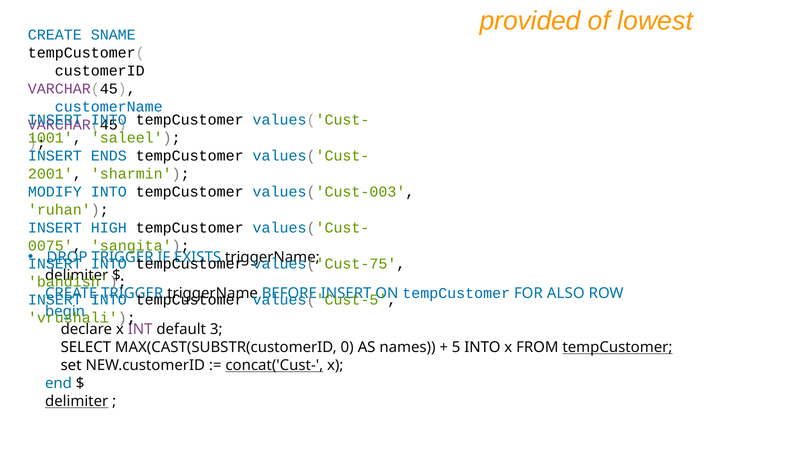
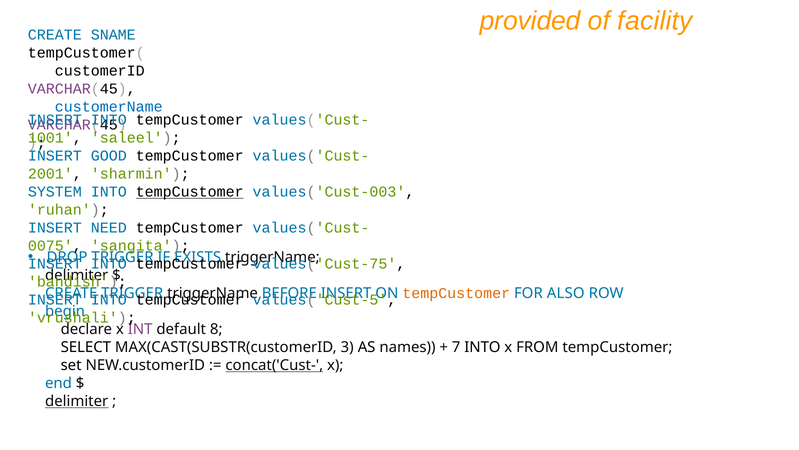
lowest: lowest -> facility
ENDS: ENDS -> GOOD
MODIFY: MODIFY -> SYSTEM
tempCustomer at (190, 192) underline: none -> present
HIGH: HIGH -> NEED
tempCustomer at (456, 293) colour: blue -> orange
3: 3 -> 8
0: 0 -> 3
5: 5 -> 7
tempCustomer at (617, 347) underline: present -> none
